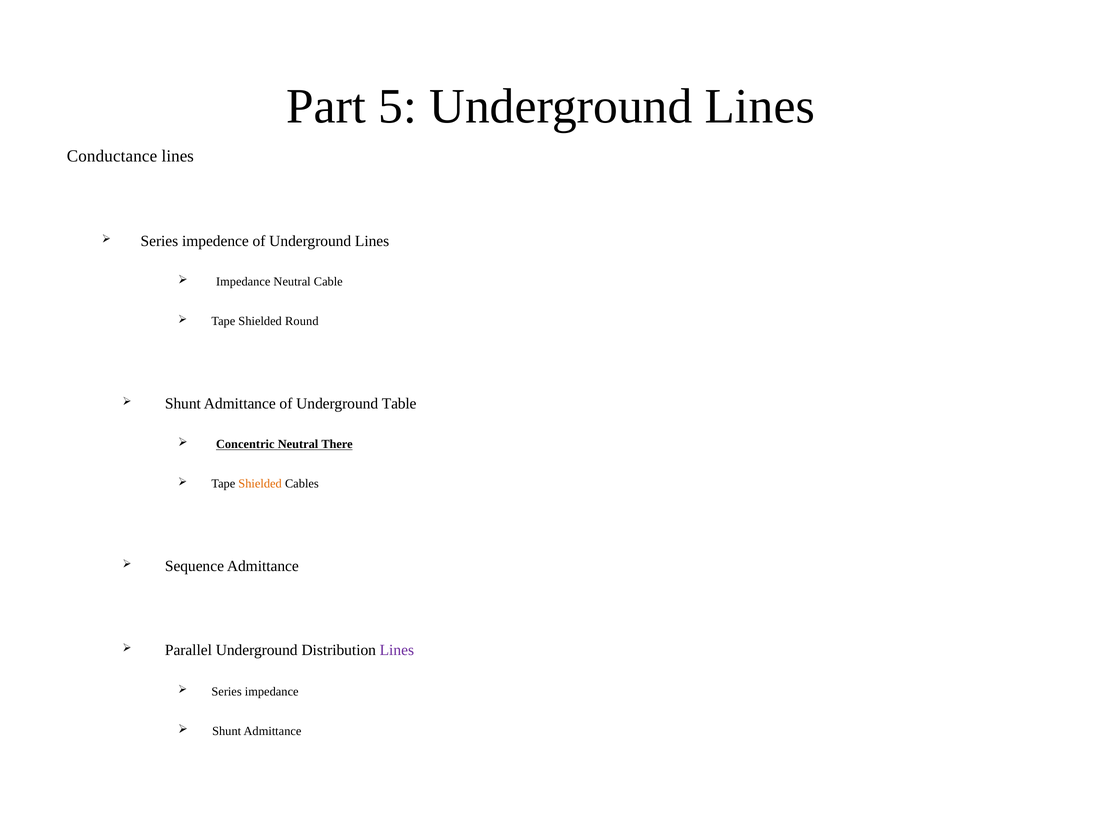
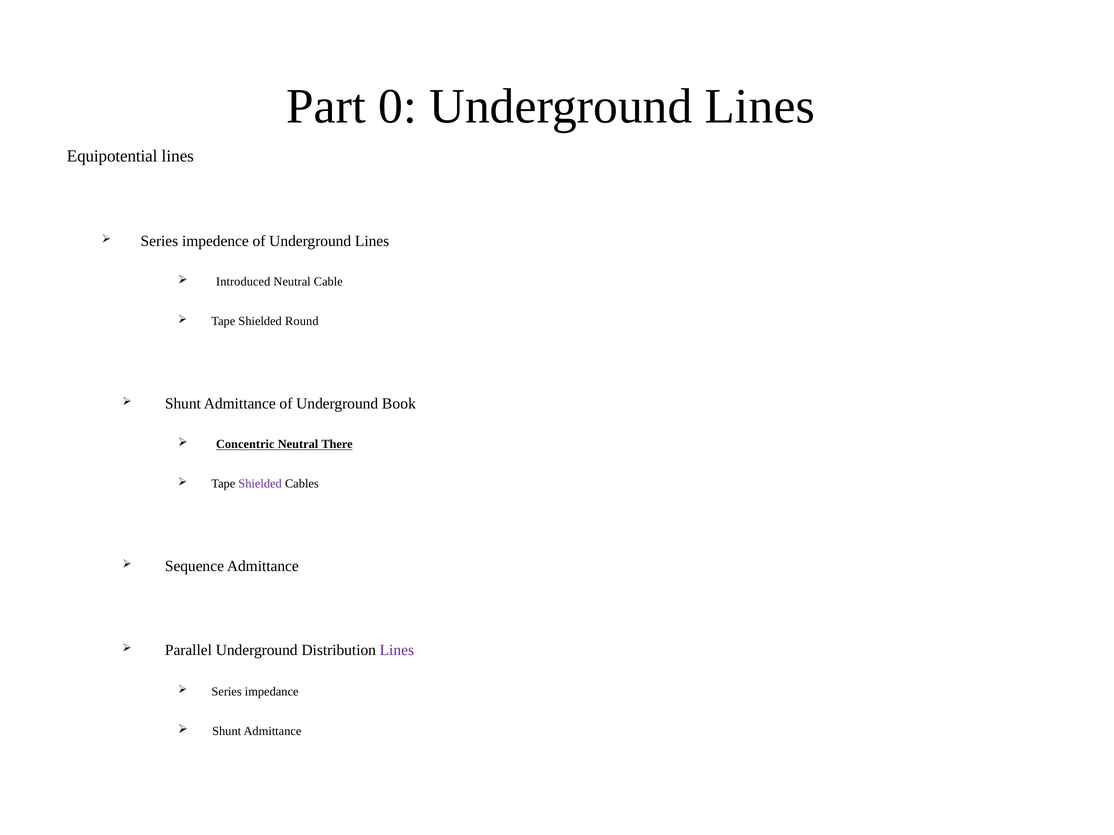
5: 5 -> 0
Conductance: Conductance -> Equipotential
Impedance at (243, 282): Impedance -> Introduced
Table: Table -> Book
Shielded at (260, 484) colour: orange -> purple
